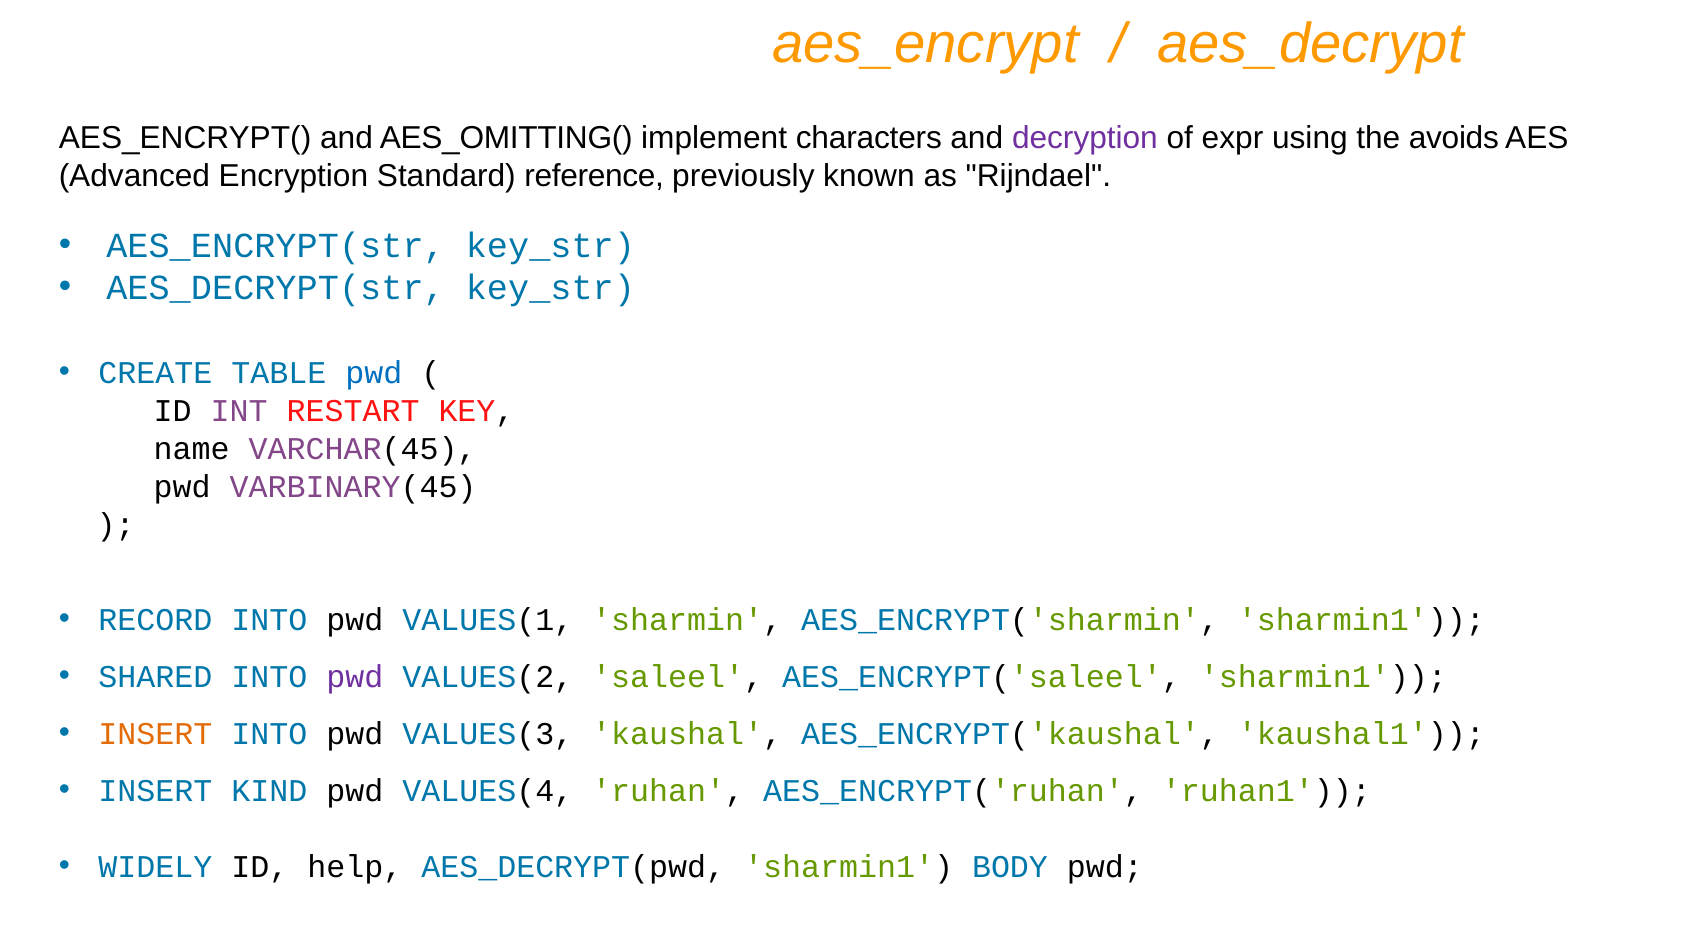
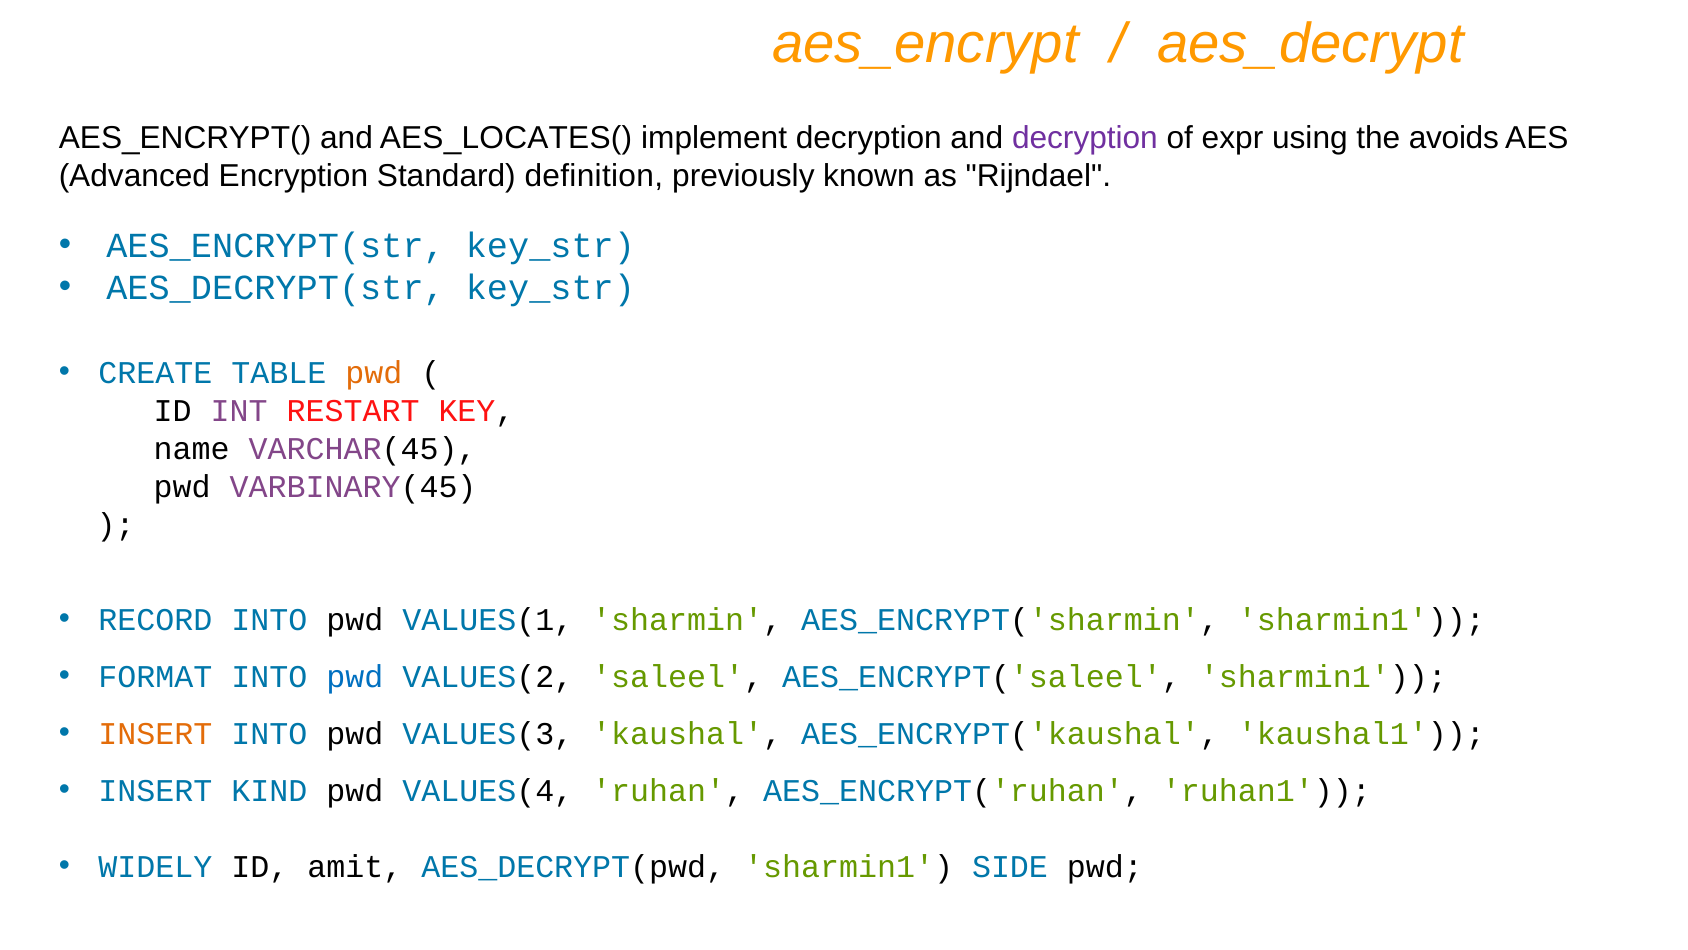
AES_OMITTING(: AES_OMITTING( -> AES_LOCATES(
implement characters: characters -> decryption
reference: reference -> definition
pwd at (374, 373) colour: blue -> orange
SHARED: SHARED -> FORMAT
pwd at (355, 676) colour: purple -> blue
help: help -> amit
BODY: BODY -> SIDE
